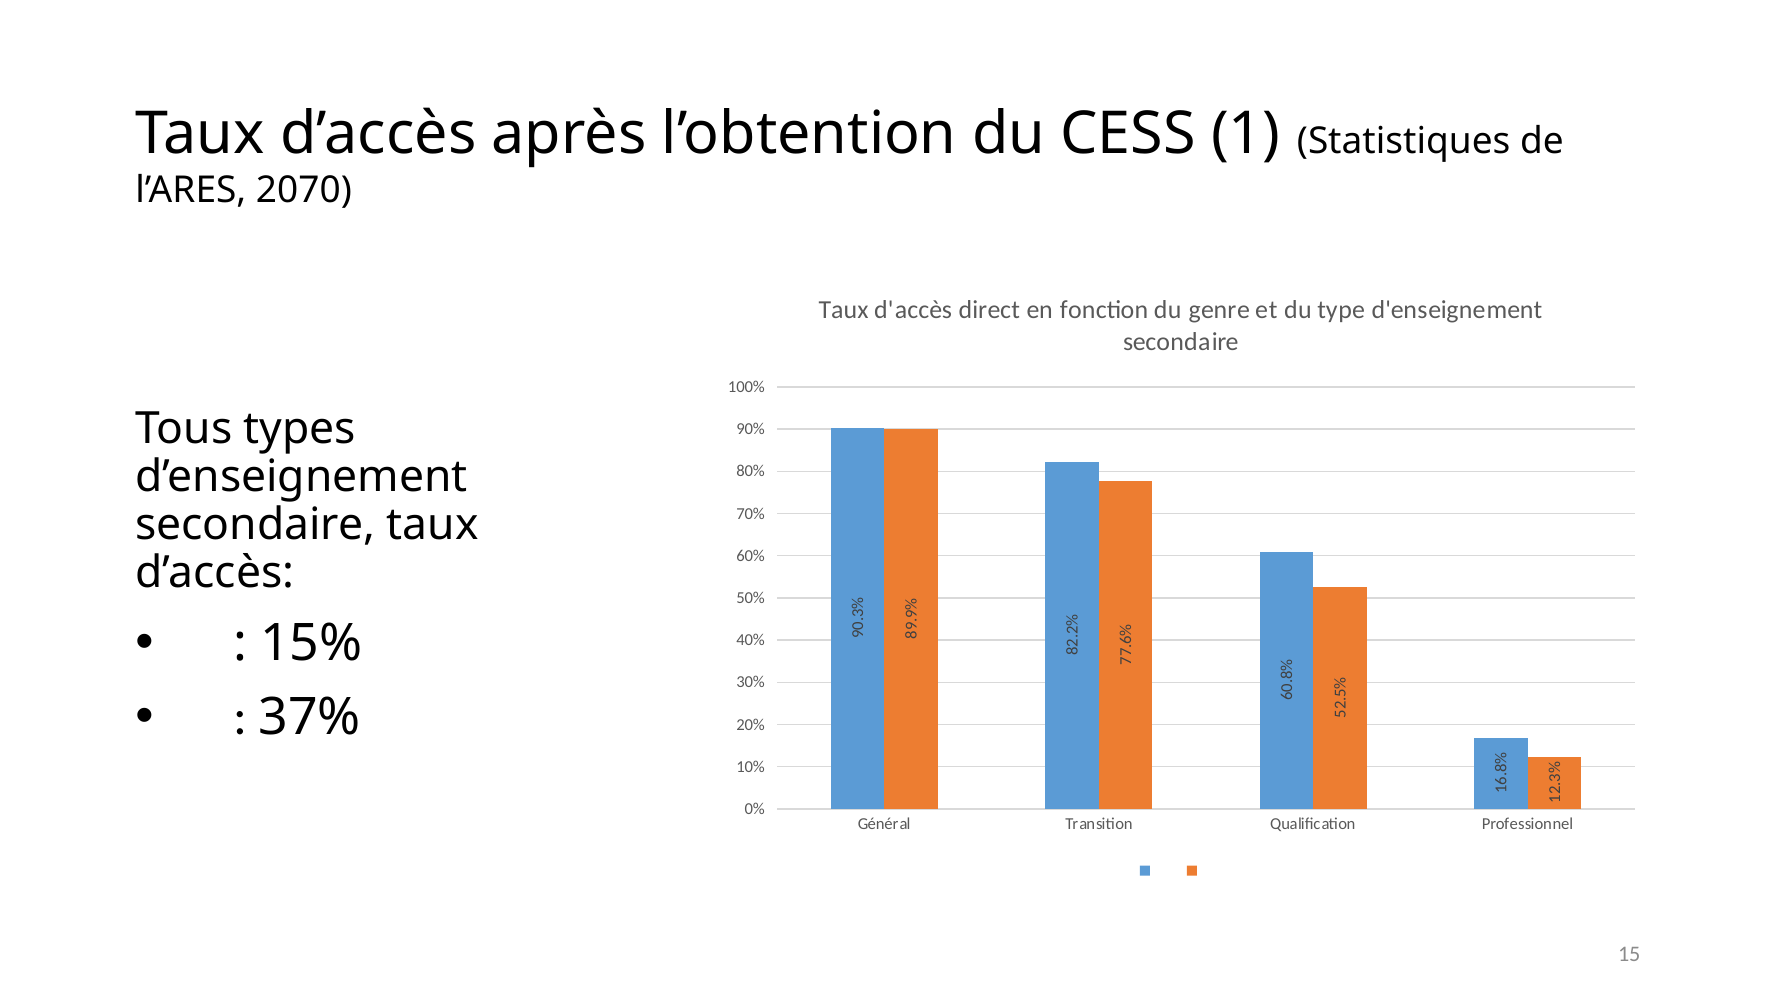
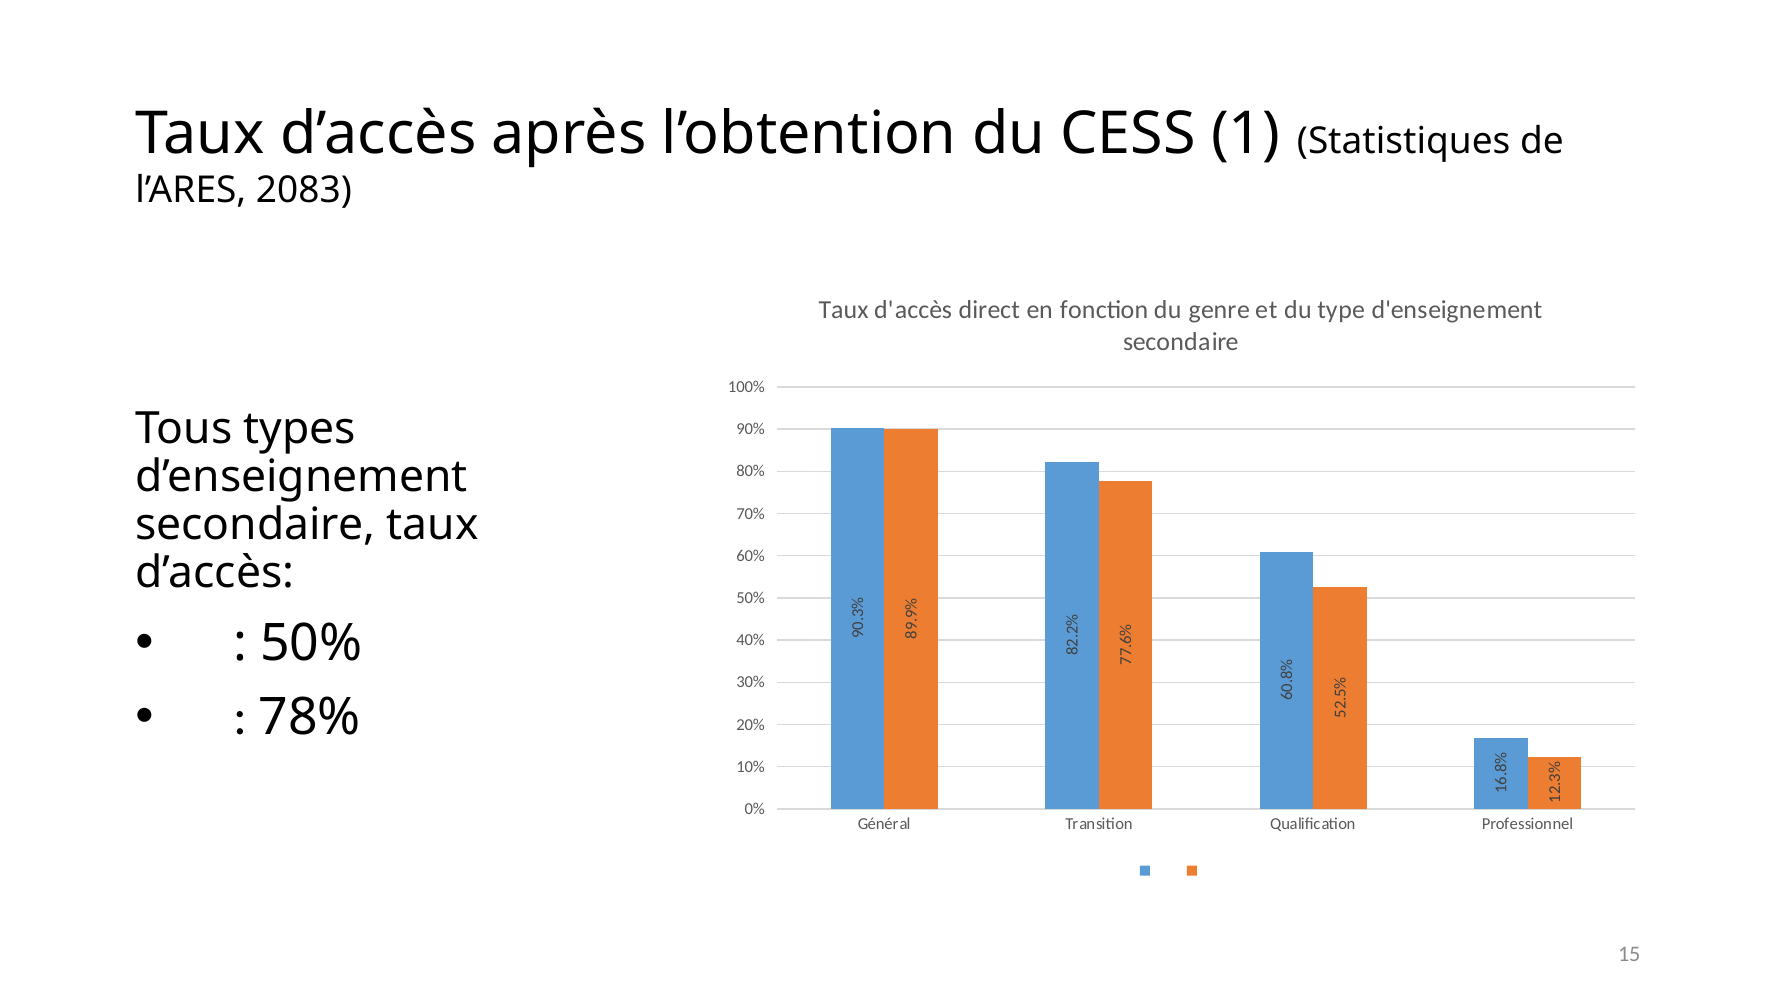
2070: 2070 -> 2083
15% at (311, 643): 15% -> 50%
37%: 37% -> 78%
